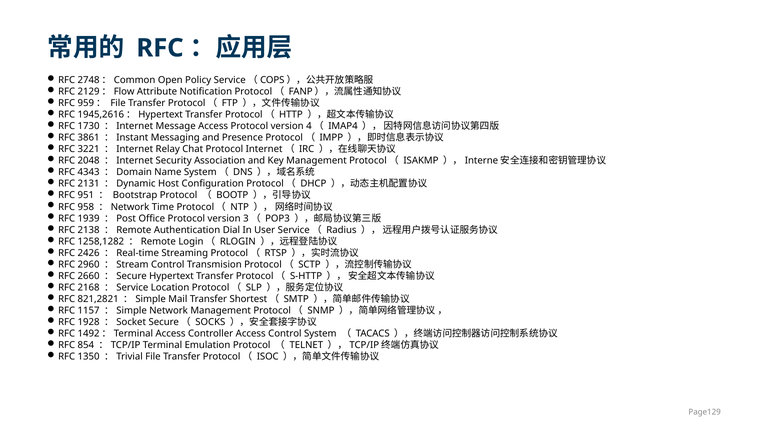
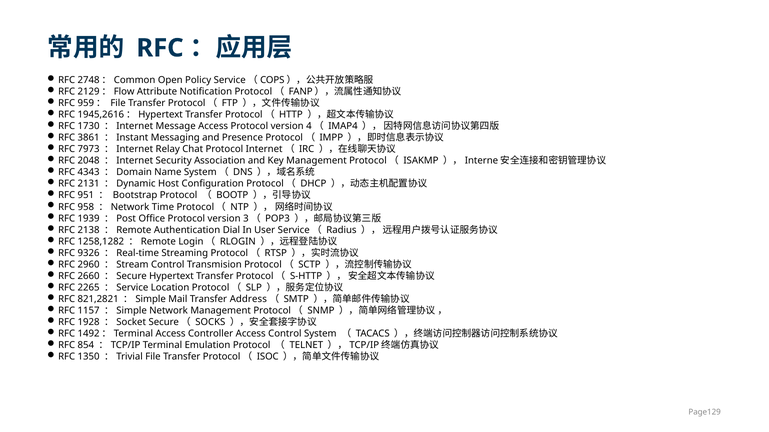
3221: 3221 -> 7973
2426: 2426 -> 9326
2168: 2168 -> 2265
Shortest: Shortest -> Address
